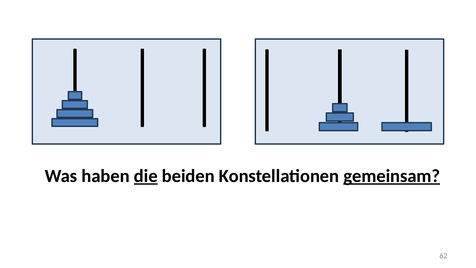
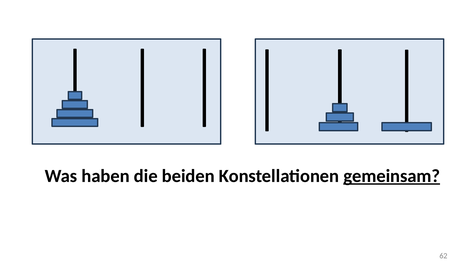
die underline: present -> none
